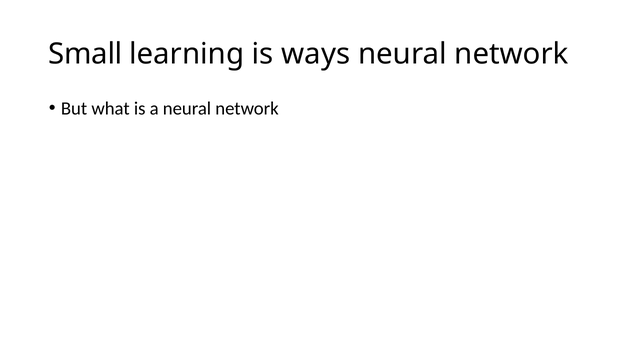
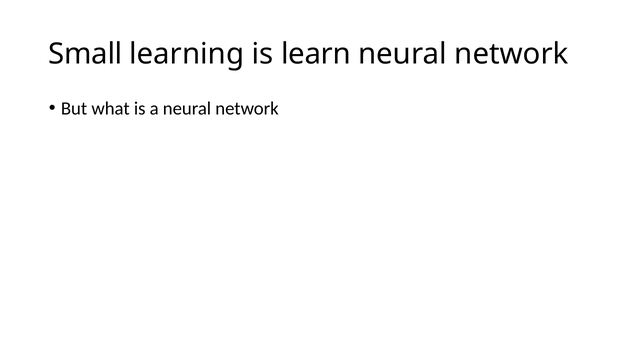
ways: ways -> learn
